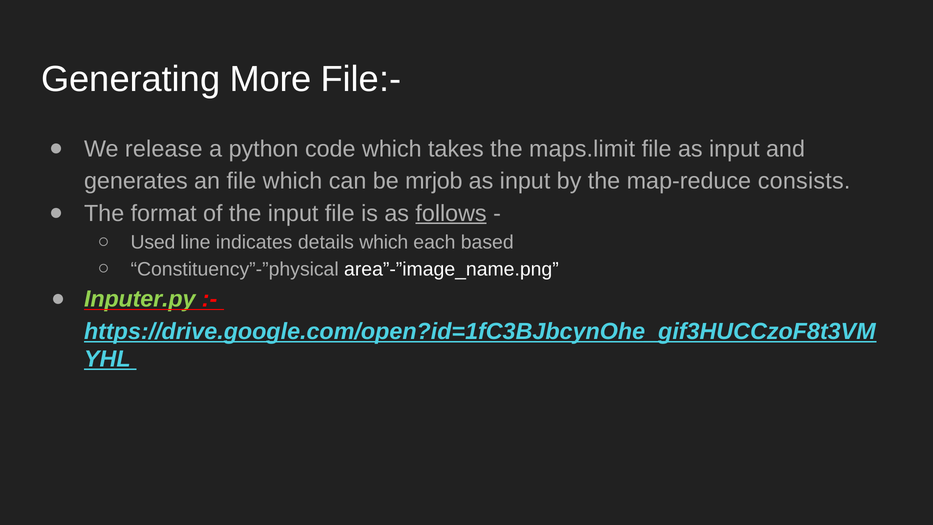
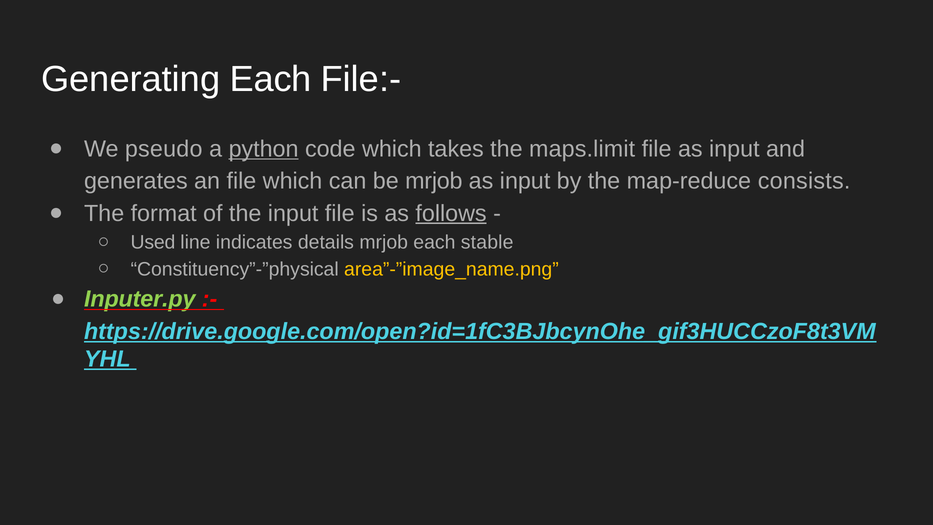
Generating More: More -> Each
release: release -> pseudo
python underline: none -> present
details which: which -> mrjob
based: based -> stable
area”-”image_name.png colour: white -> yellow
